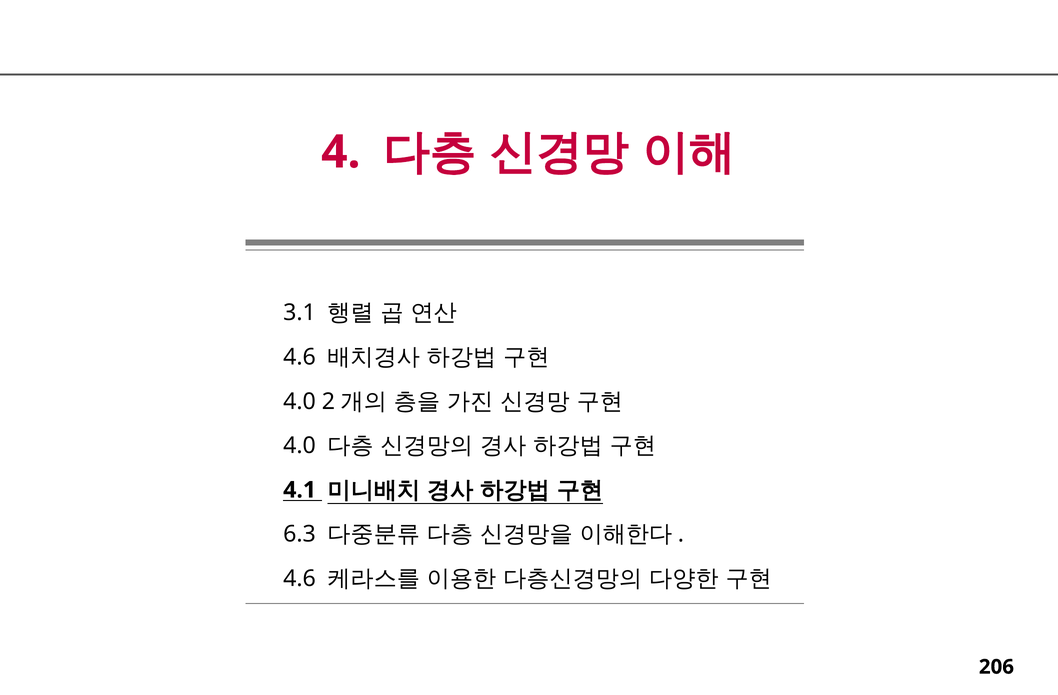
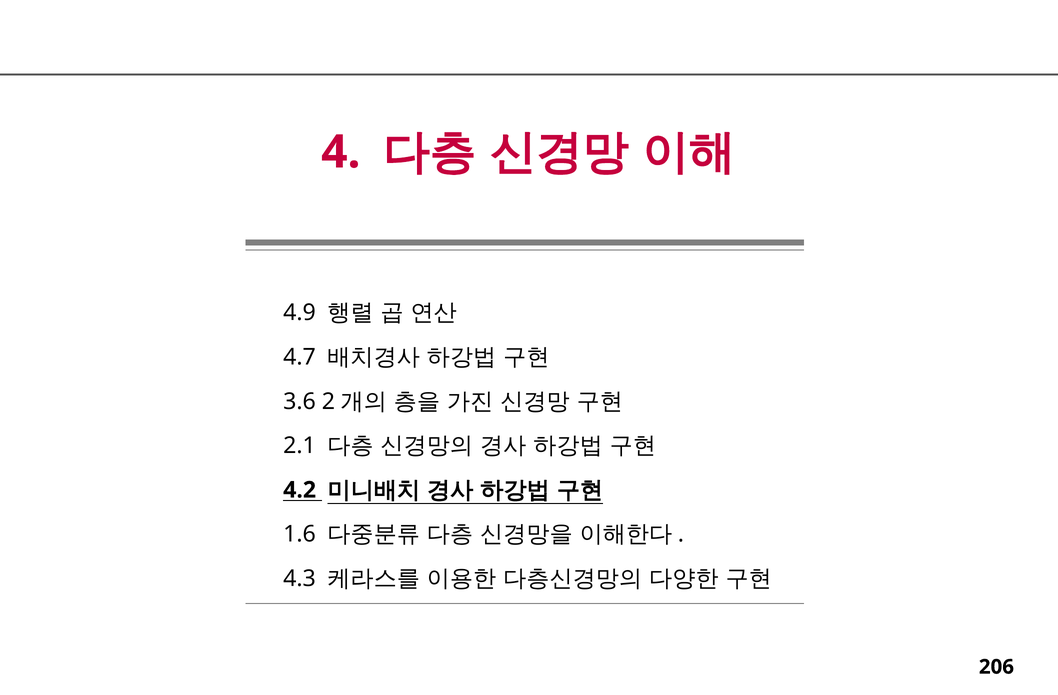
3.1: 3.1 -> 4.9
4.6 at (300, 357): 4.6 -> 4.7
4.0 at (300, 401): 4.0 -> 3.6
4.0 at (300, 446): 4.0 -> 2.1
4.1: 4.1 -> 4.2
6.3: 6.3 -> 1.6
4.6 at (300, 578): 4.6 -> 4.3
